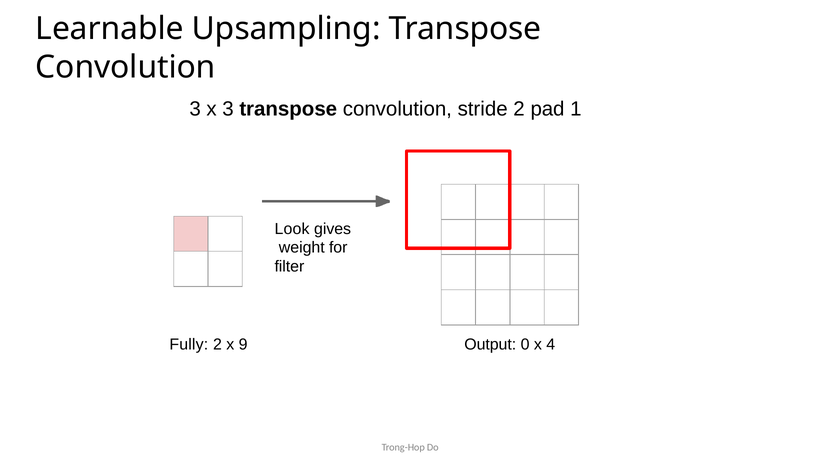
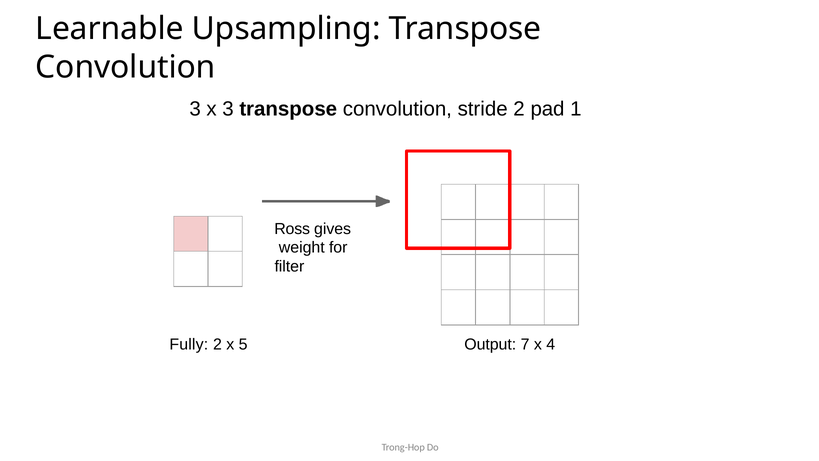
Look: Look -> Ross
9: 9 -> 5
0: 0 -> 7
